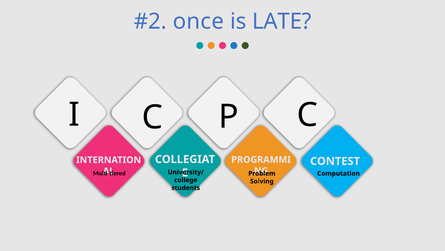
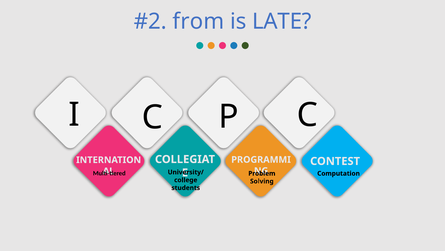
once: once -> from
